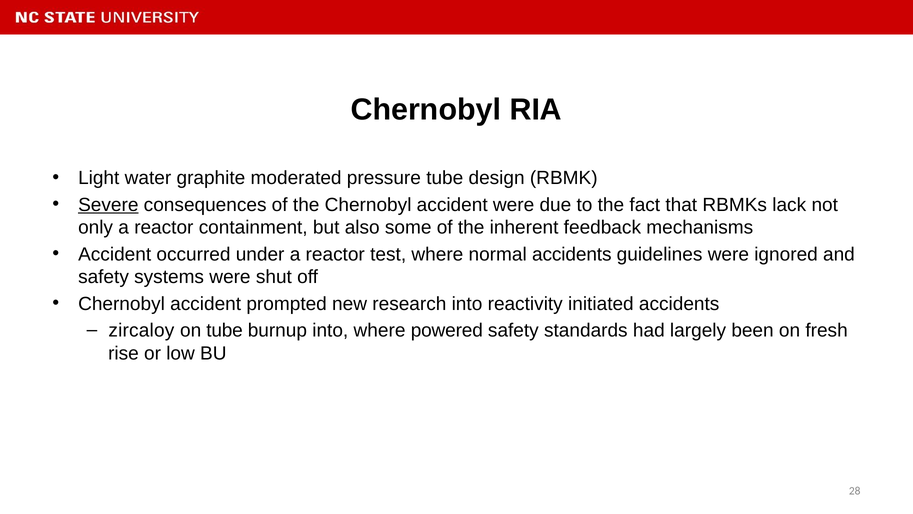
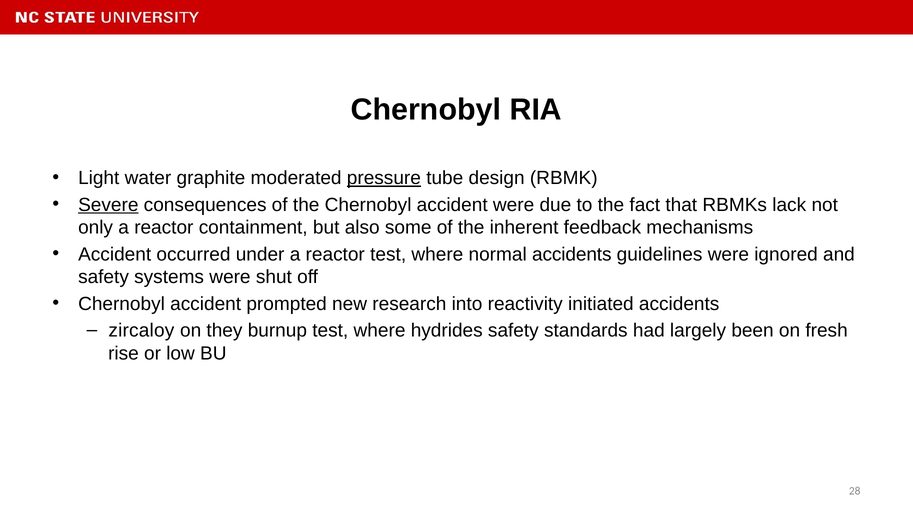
pressure underline: none -> present
on tube: tube -> they
burnup into: into -> test
powered: powered -> hydrides
